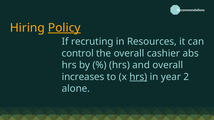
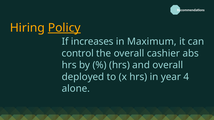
recruting: recruting -> increases
Resources: Resources -> Maximum
increases: increases -> deployed
hrs at (138, 77) underline: present -> none
2: 2 -> 4
